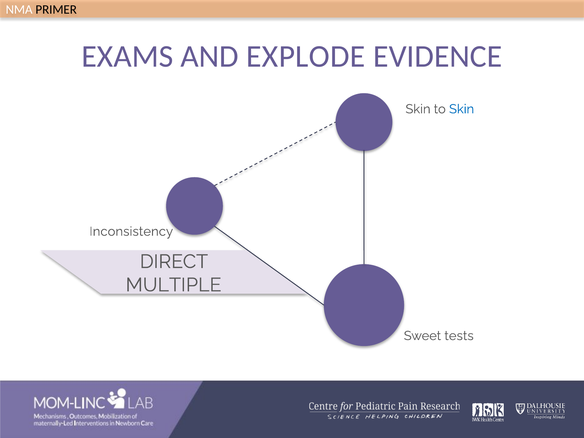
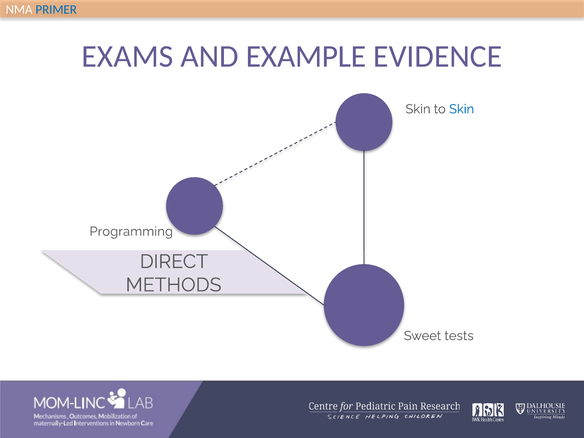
PRIMER colour: black -> blue
EXPLODE: EXPLODE -> EXAMPLE
Inconsistency: Inconsistency -> Programming
MULTIPLE: MULTIPLE -> METHODS
